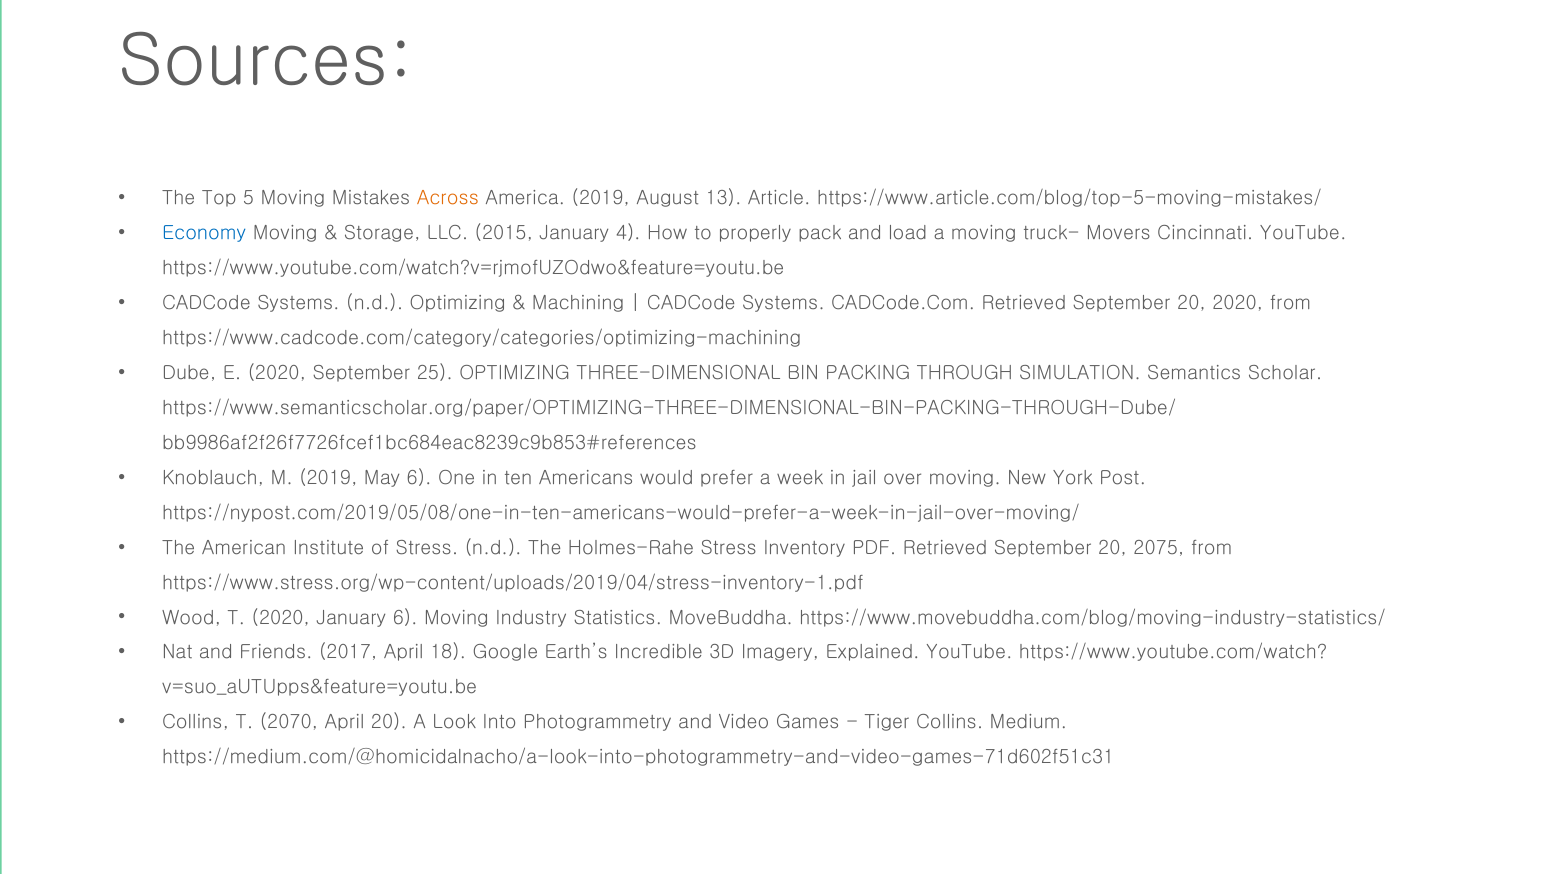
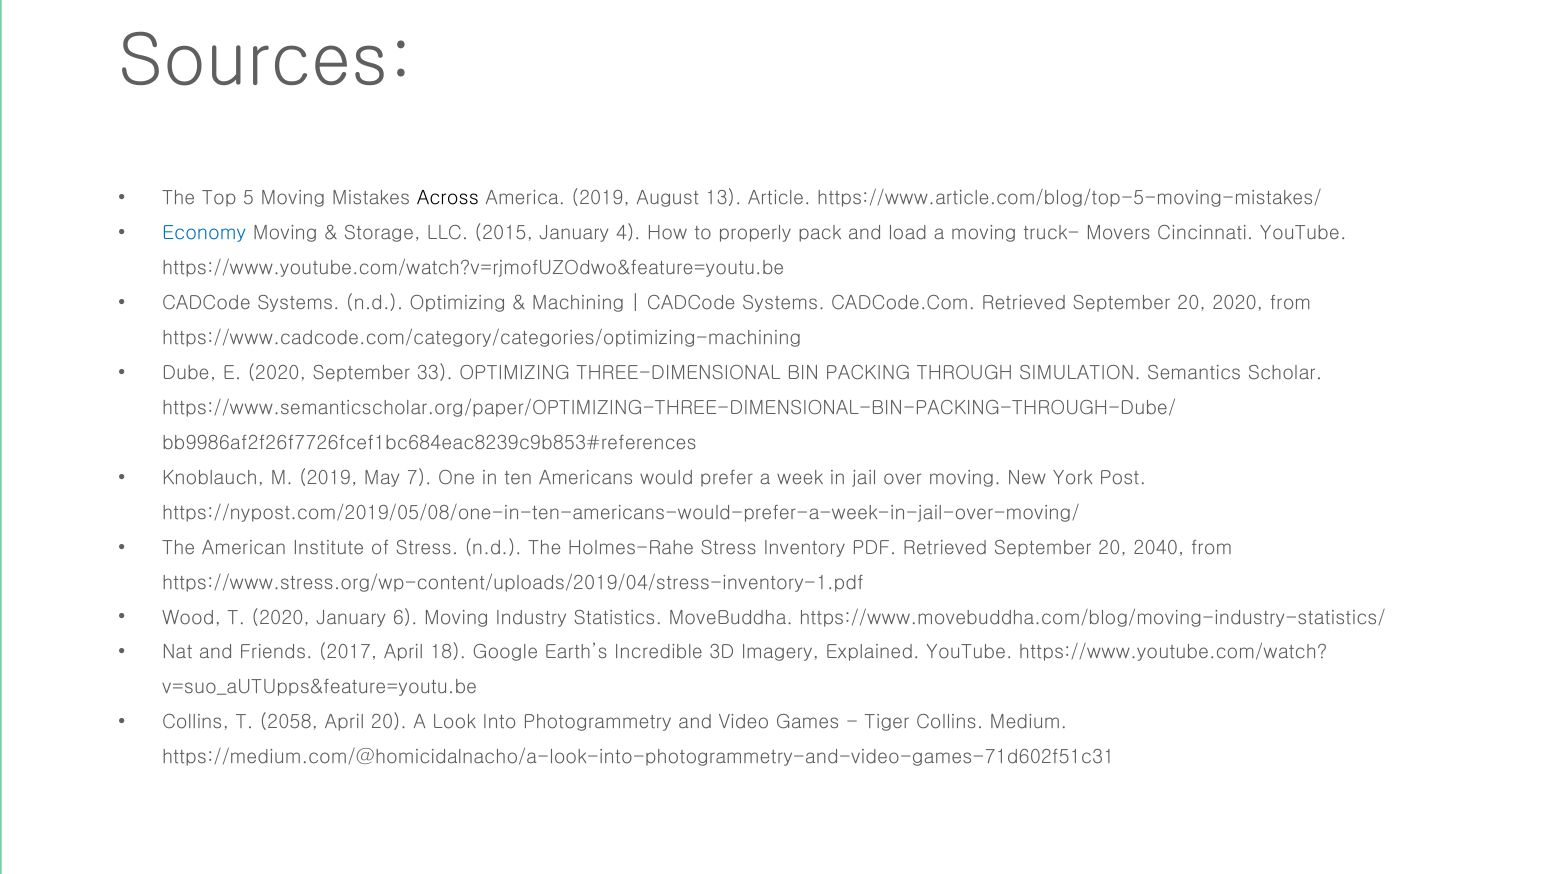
Across colour: orange -> black
September 25: 25 -> 33
May 6: 6 -> 7
2075: 2075 -> 2040
2070: 2070 -> 2058
